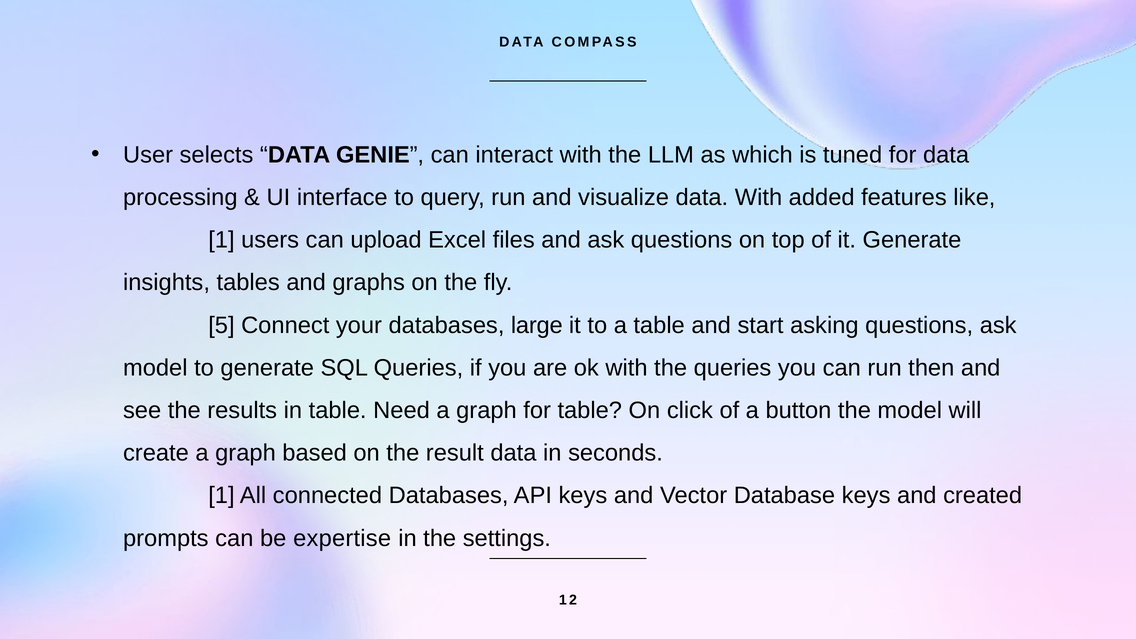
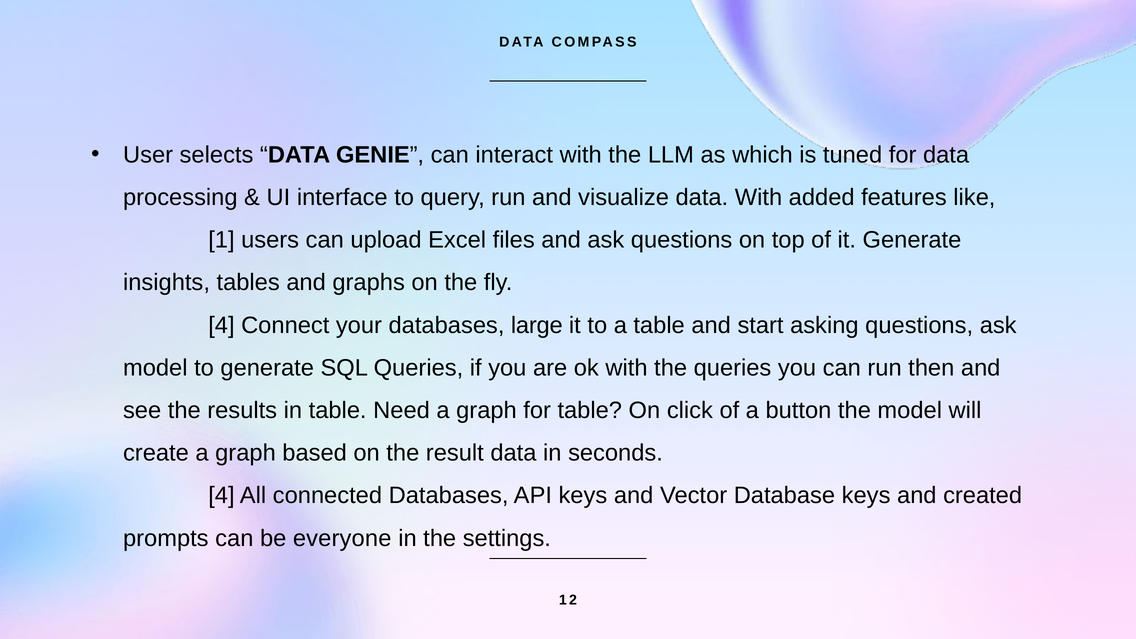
5 at (221, 325): 5 -> 4
1 at (221, 496): 1 -> 4
expertise: expertise -> everyone
